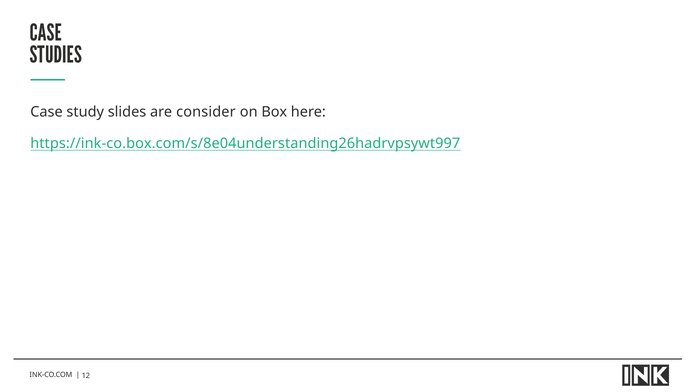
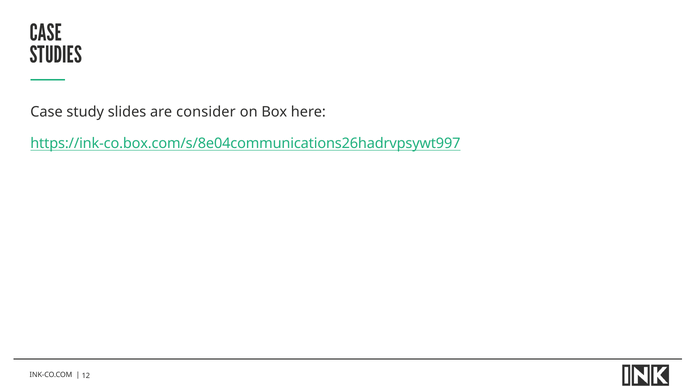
https://ink-co.box.com/s/8e04understanding26hadrvpsywt997: https://ink-co.box.com/s/8e04understanding26hadrvpsywt997 -> https://ink-co.box.com/s/8e04communications26hadrvpsywt997
